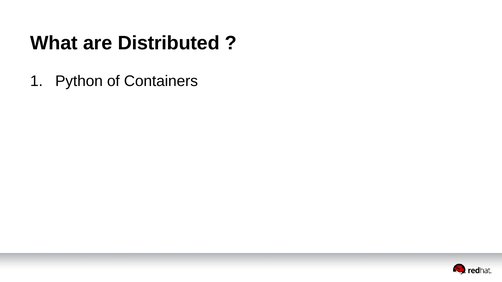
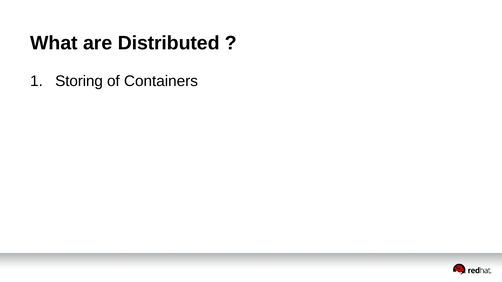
Python: Python -> Storing
